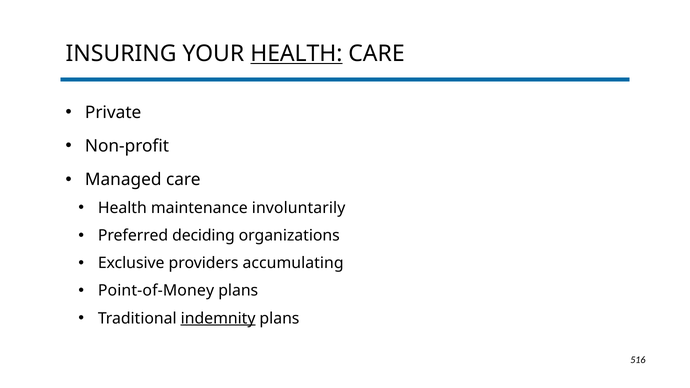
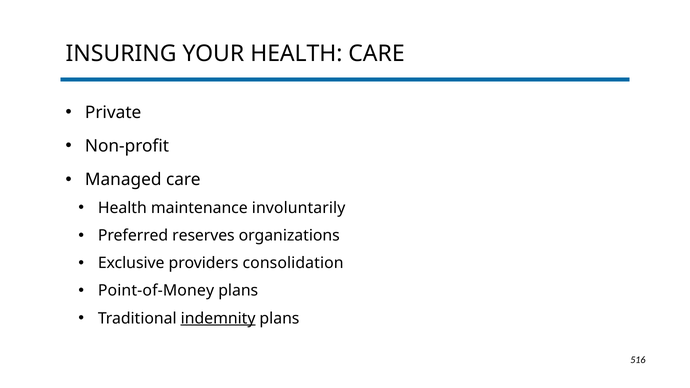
HEALTH at (296, 54) underline: present -> none
deciding: deciding -> reserves
accumulating: accumulating -> consolidation
